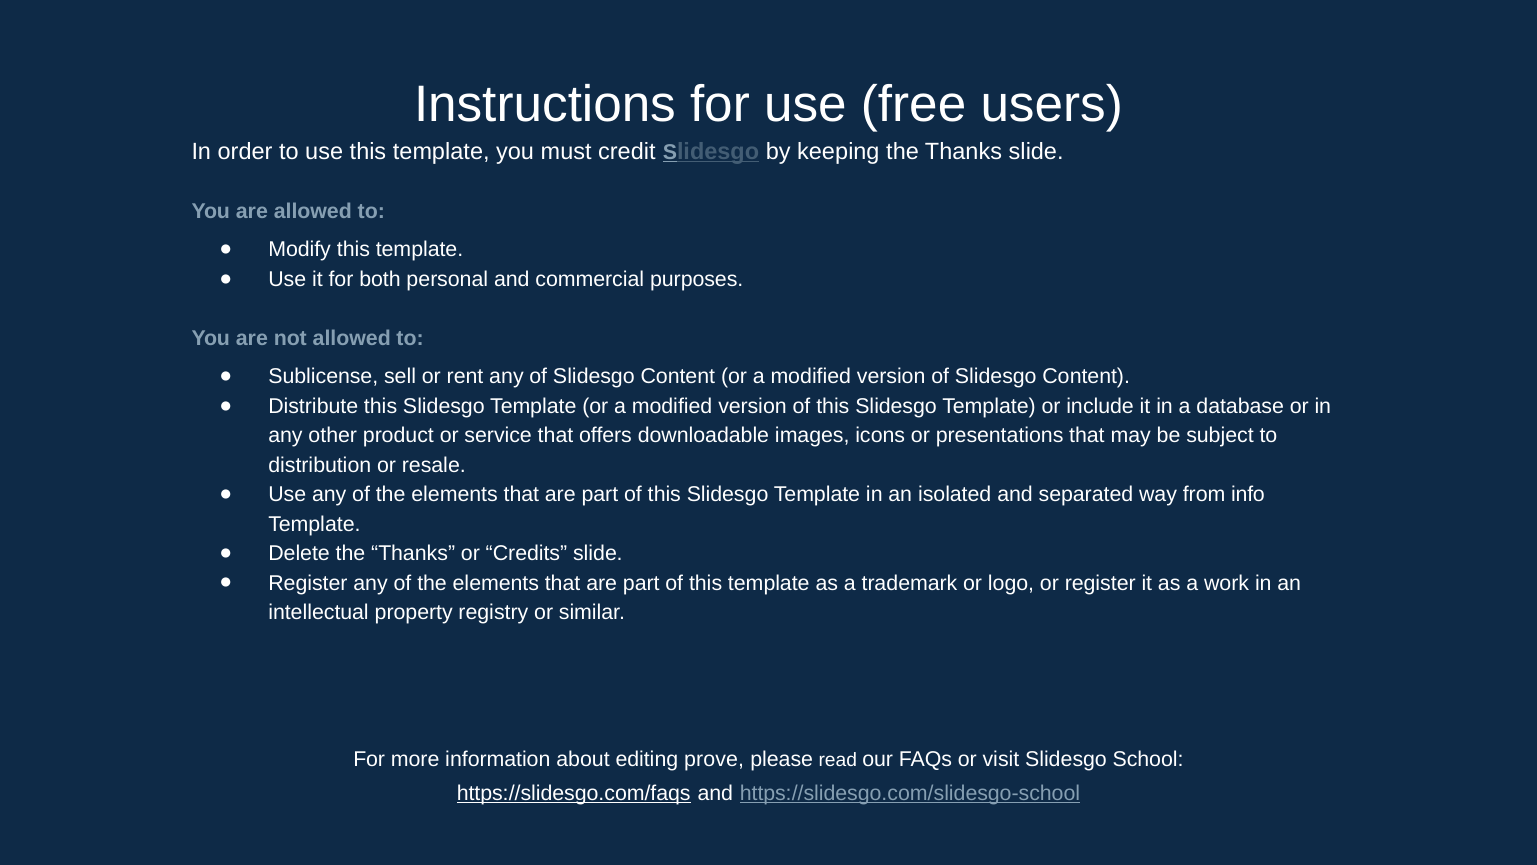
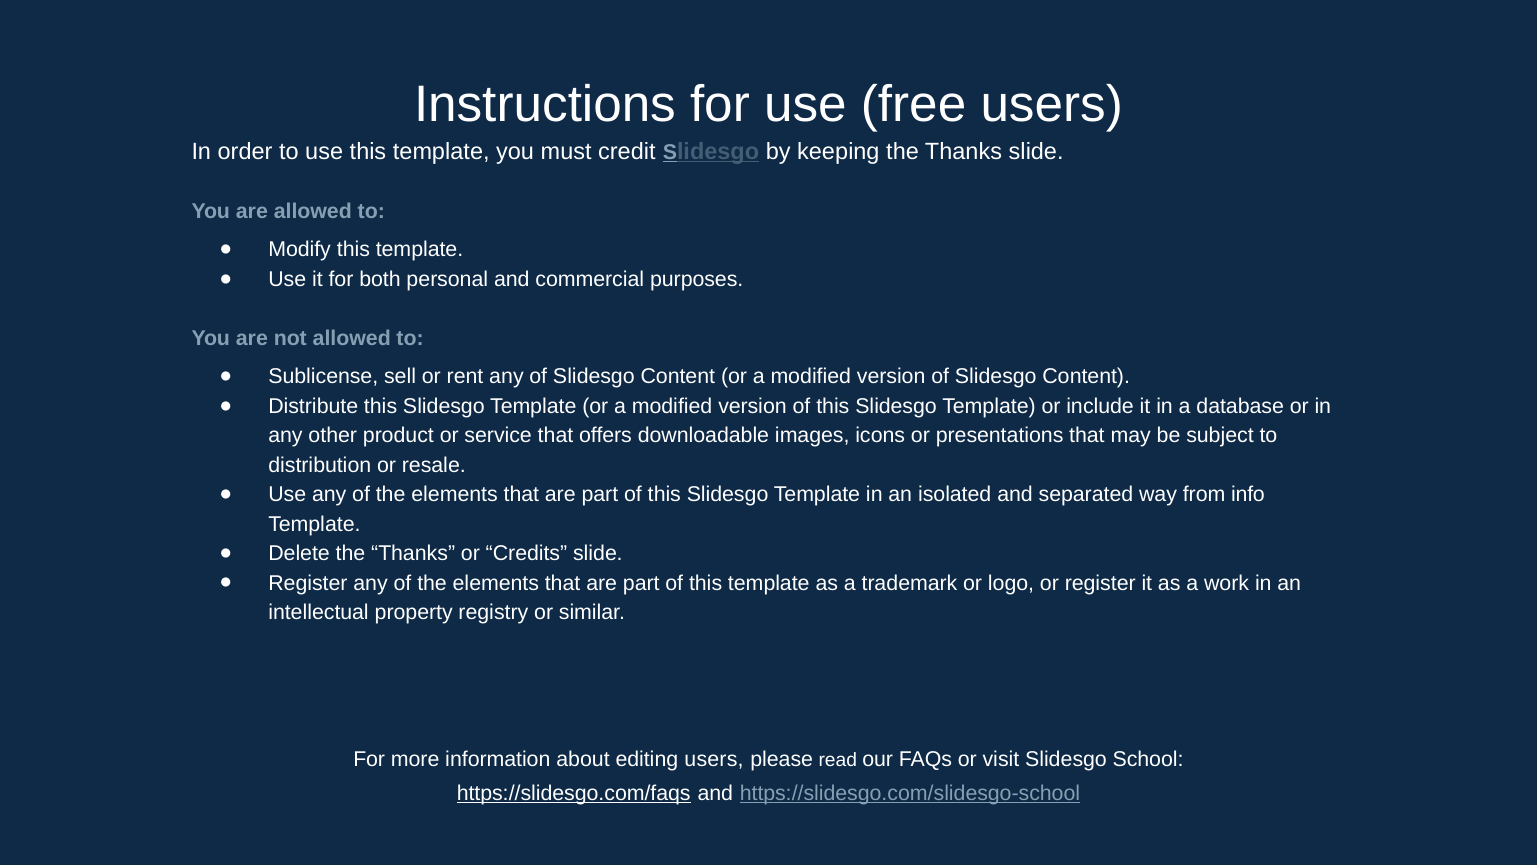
editing prove: prove -> users
